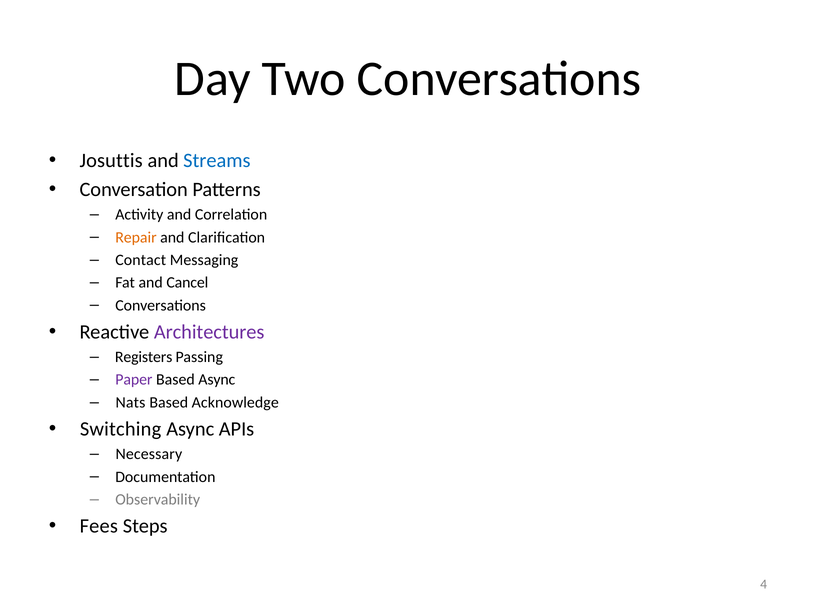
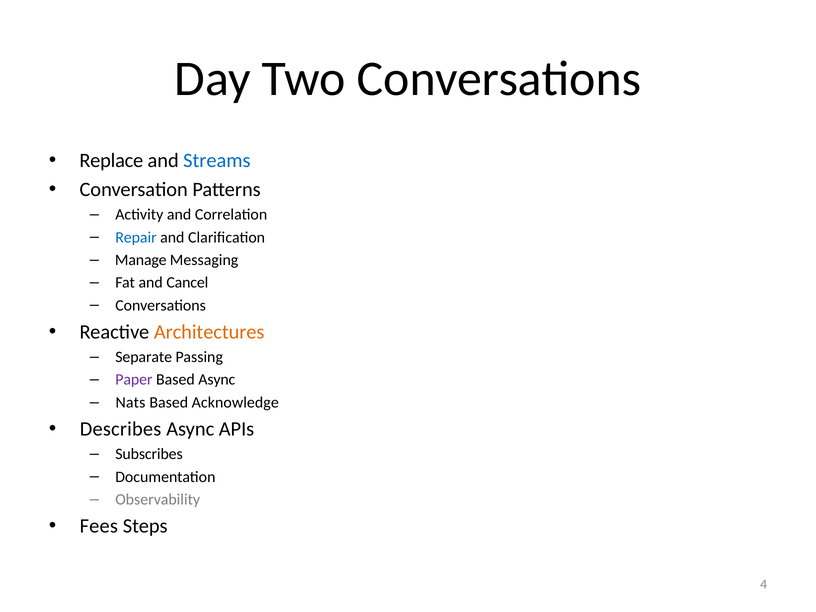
Josuttis: Josuttis -> Replace
Repair colour: orange -> blue
Contact: Contact -> Manage
Architectures colour: purple -> orange
Registers: Registers -> Separate
Switching: Switching -> Describes
Necessary: Necessary -> Subscribes
